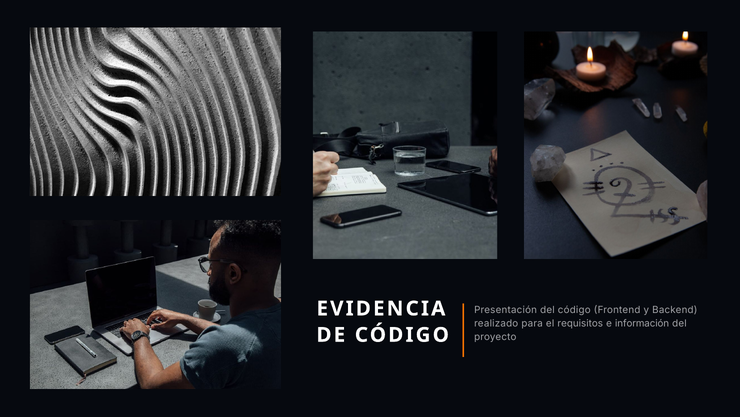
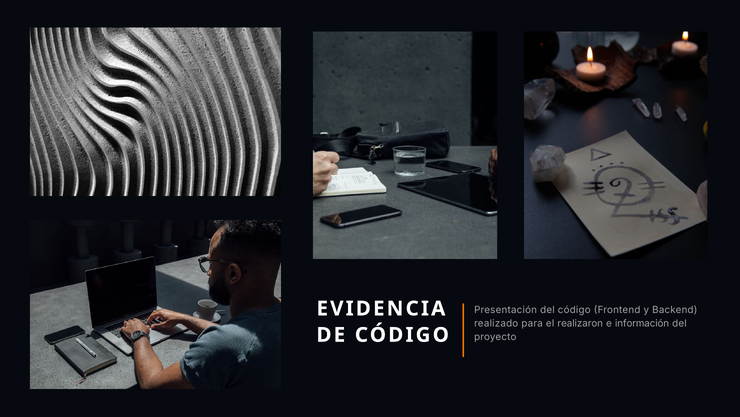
requisitos: requisitos -> realizaron
